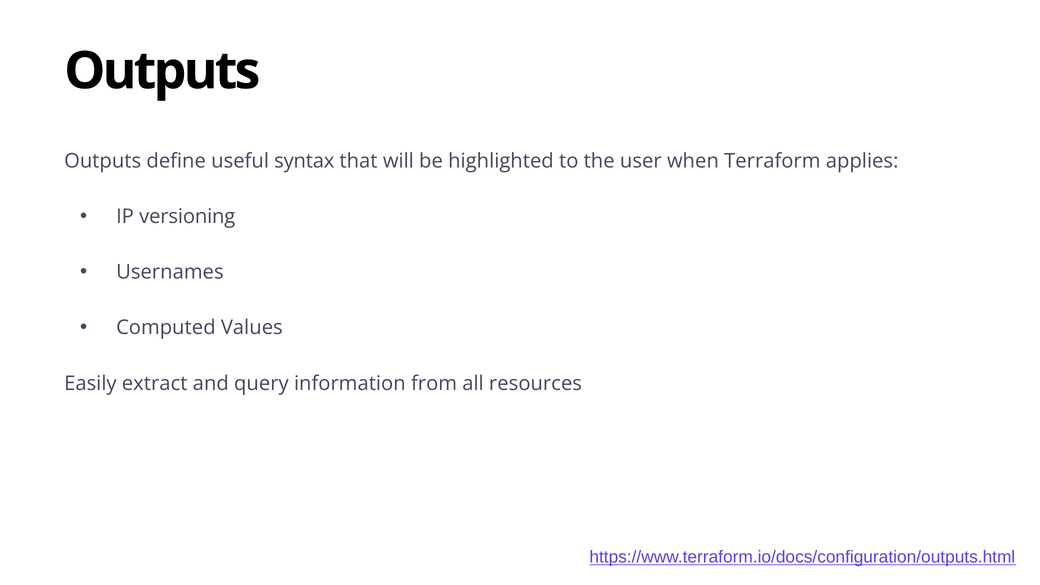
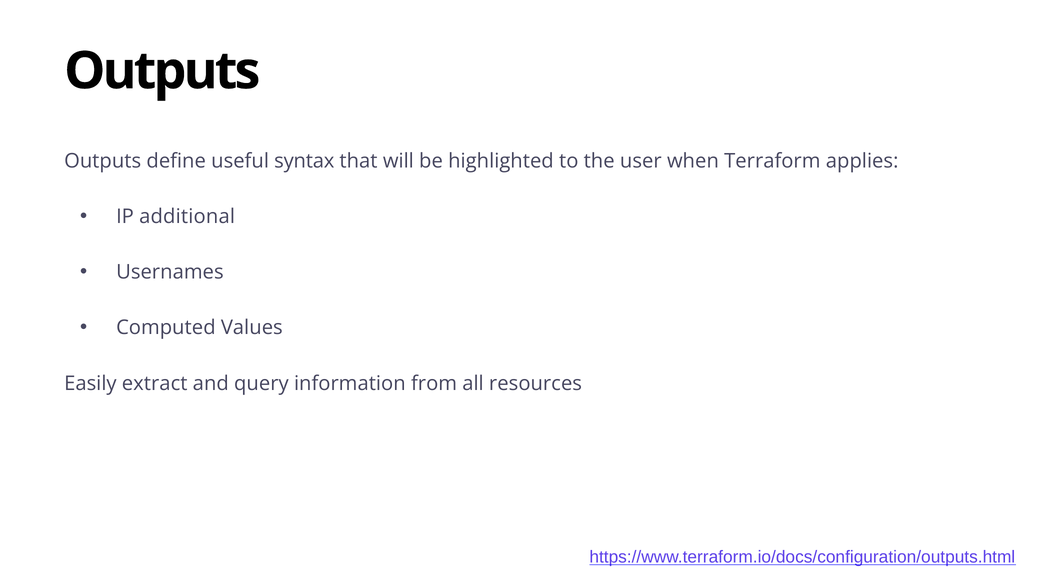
versioning: versioning -> additional
